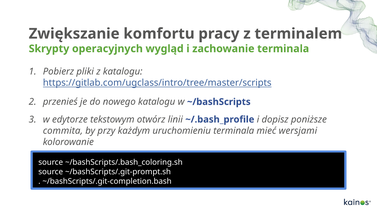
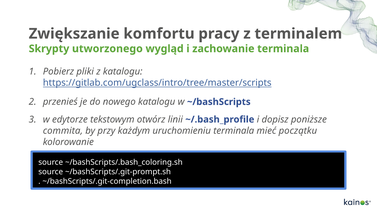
operacyjnych: operacyjnych -> utworzonego
wersjami: wersjami -> początku
